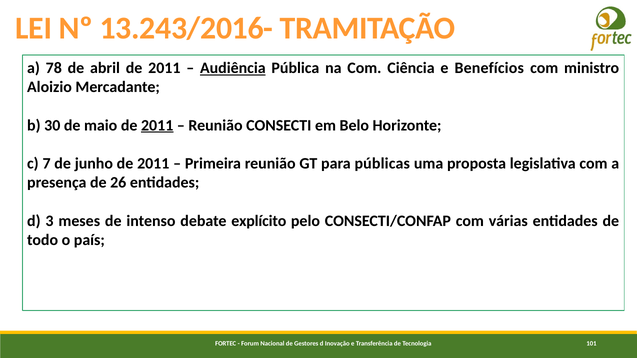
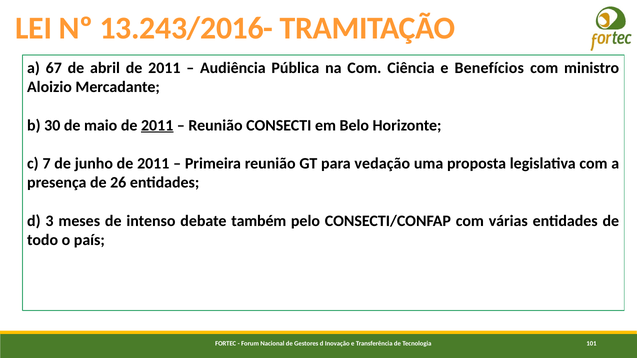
78: 78 -> 67
Audiência underline: present -> none
públicas: públicas -> vedação
explícito: explícito -> também
